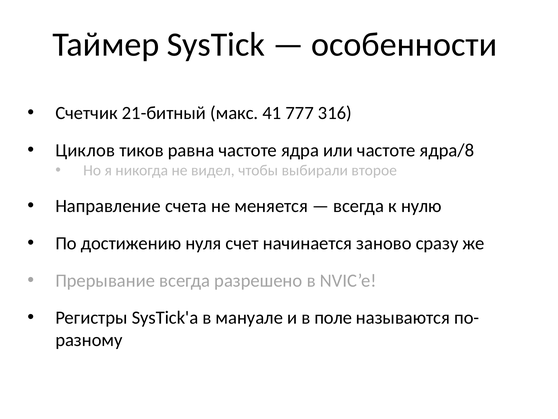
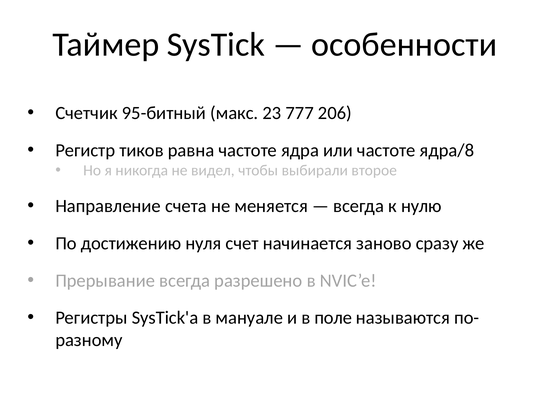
21-битный: 21-битный -> 95-битный
41: 41 -> 23
316: 316 -> 206
Циклов: Циклов -> Регистр
